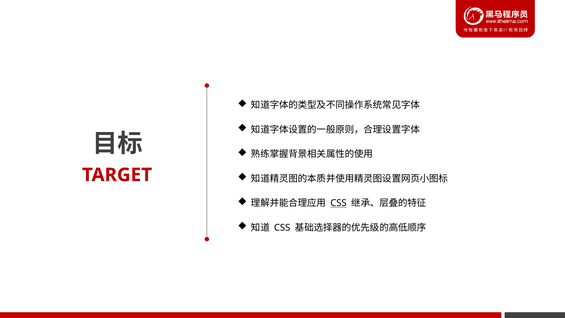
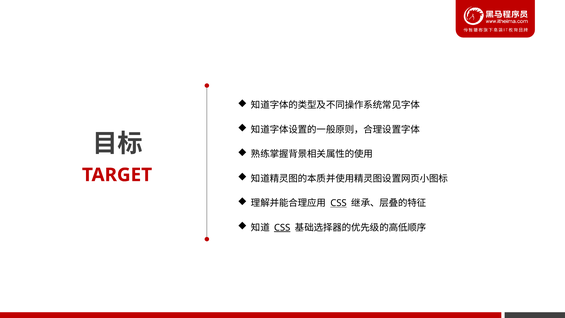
CSS at (282, 228) underline: none -> present
